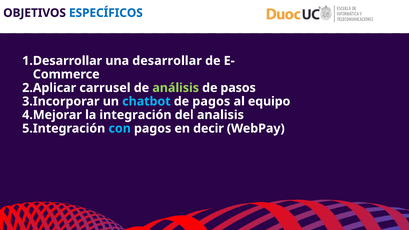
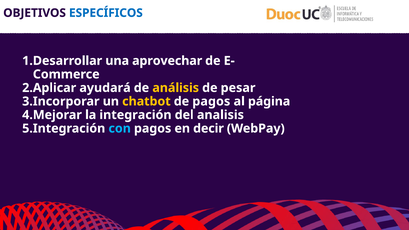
desarrollar: desarrollar -> aprovechar
carrusel: carrusel -> ayudará
análisis colour: light green -> yellow
pasos: pasos -> pesar
chatbot colour: light blue -> yellow
equipo: equipo -> página
